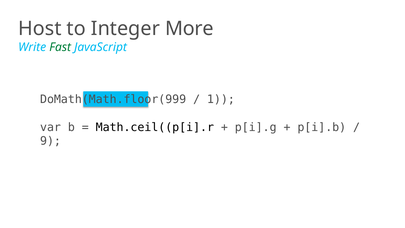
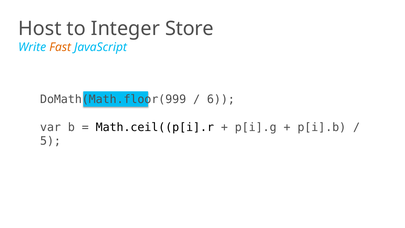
More: More -> Store
Fast colour: green -> orange
1: 1 -> 6
9: 9 -> 5
